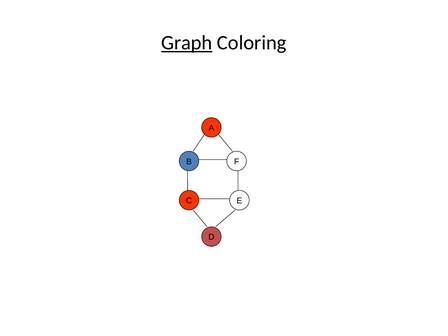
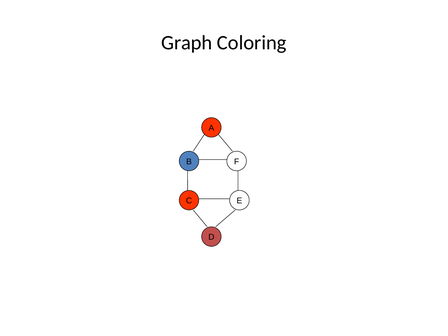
Graph underline: present -> none
